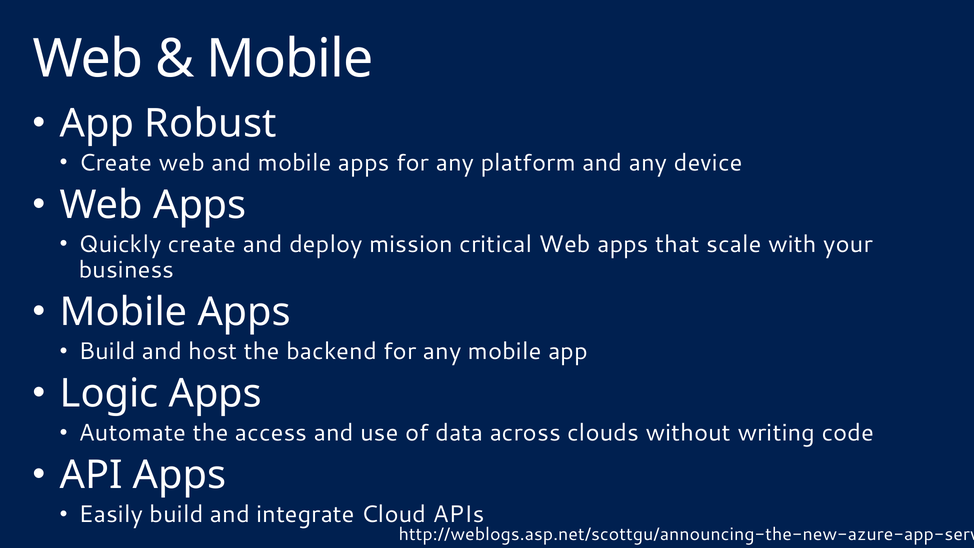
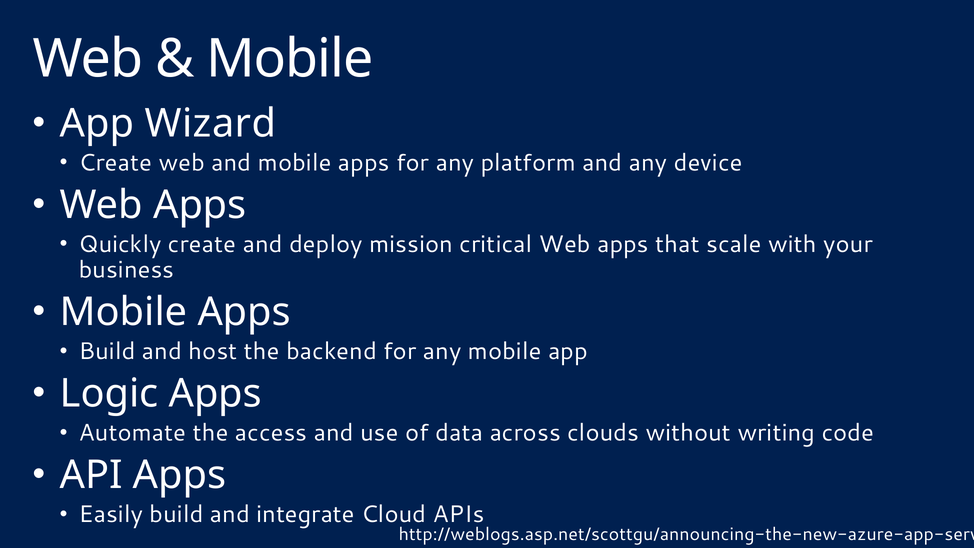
Robust: Robust -> Wizard
